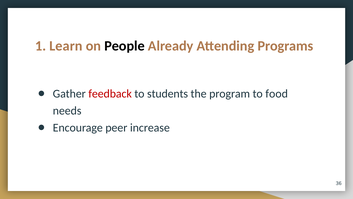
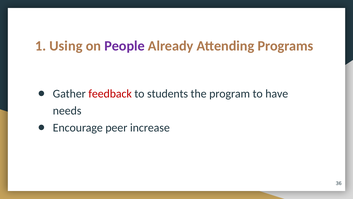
Learn: Learn -> Using
People colour: black -> purple
food: food -> have
